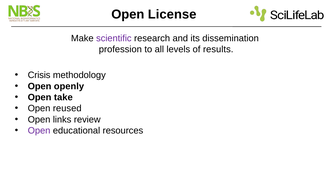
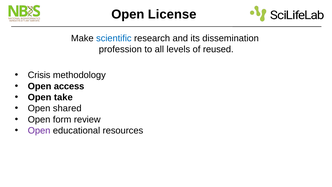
scientific colour: purple -> blue
results: results -> reused
openly: openly -> access
reused: reused -> shared
links: links -> form
